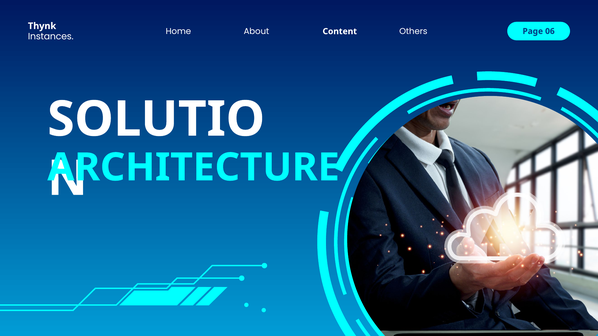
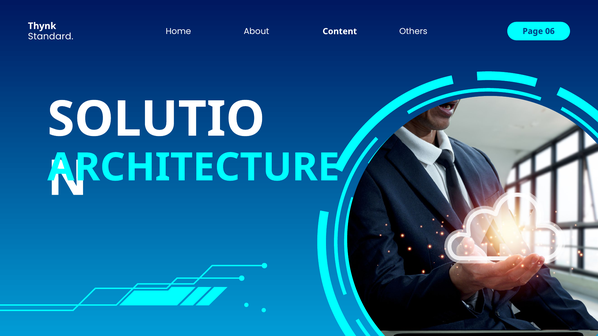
Instances: Instances -> Standard
